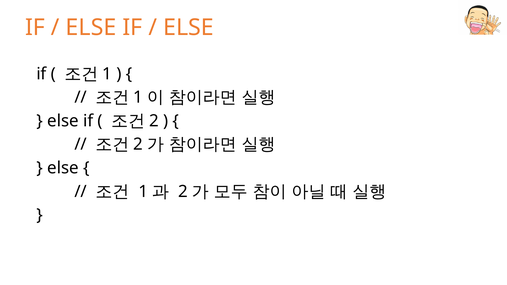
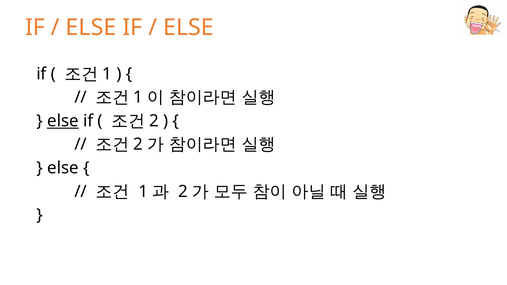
else at (63, 121) underline: none -> present
